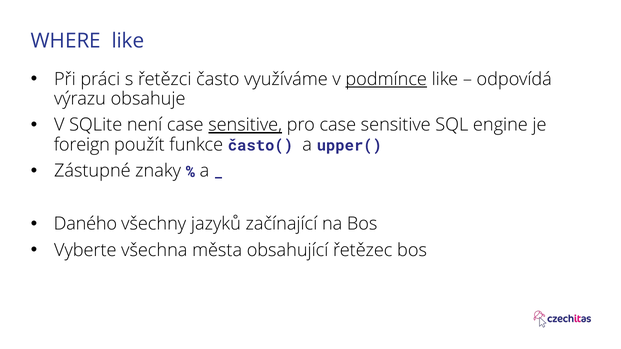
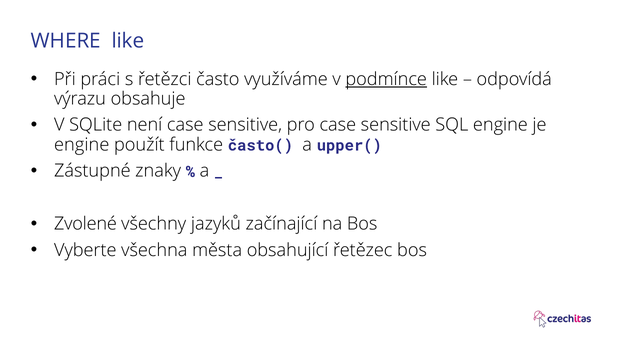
sensitive at (245, 125) underline: present -> none
foreign at (82, 145): foreign -> engine
Daného: Daného -> Zvolené
